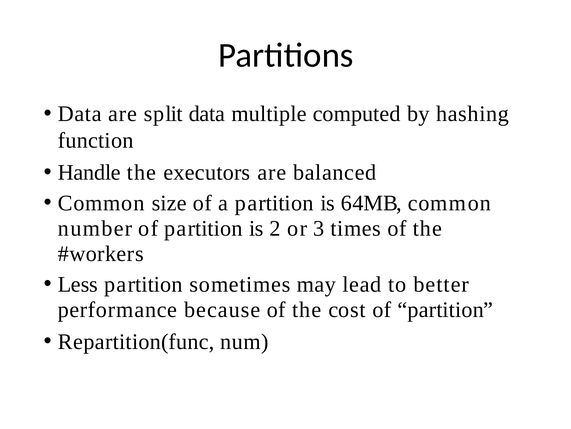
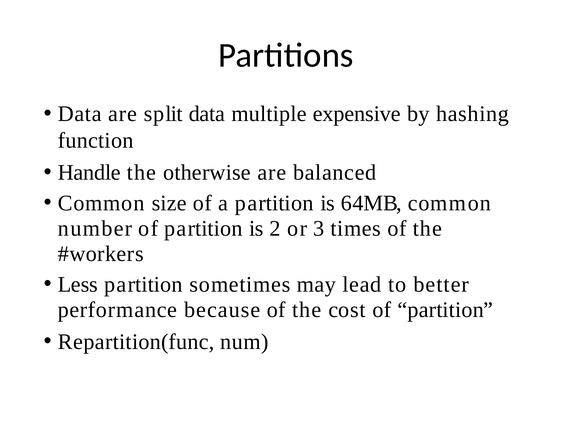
computed: computed -> expensive
executors: executors -> otherwise
